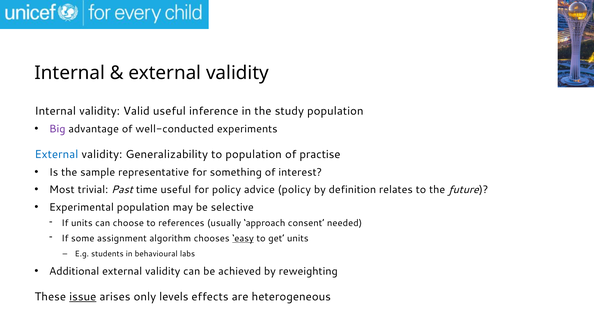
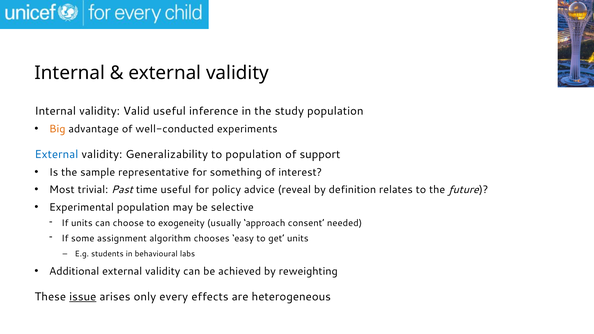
Big colour: purple -> orange
practise: practise -> support
advice policy: policy -> reveal
references: references -> exogeneity
easy underline: present -> none
levels: levels -> every
